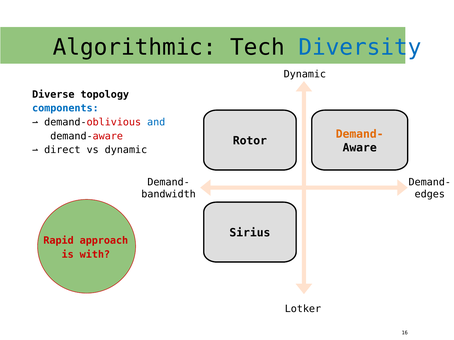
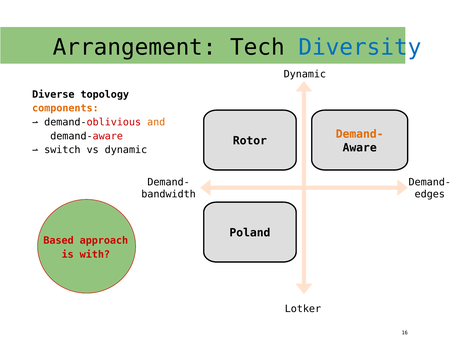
Algorithmic: Algorithmic -> Arrangement
components colour: blue -> orange
and colour: blue -> orange
direct: direct -> switch
Sirius: Sirius -> Poland
Rapid: Rapid -> Based
